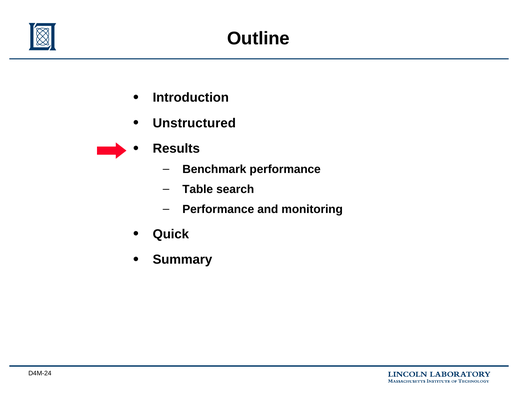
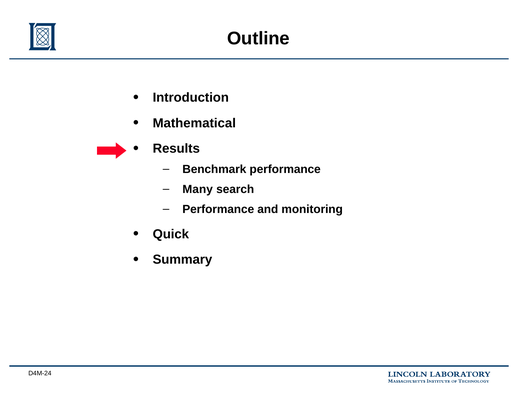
Unstructured: Unstructured -> Mathematical
Table: Table -> Many
